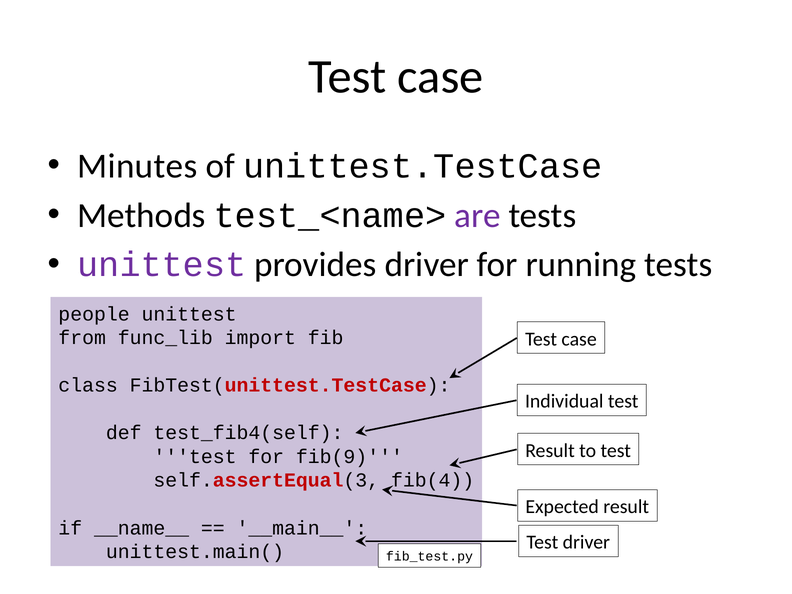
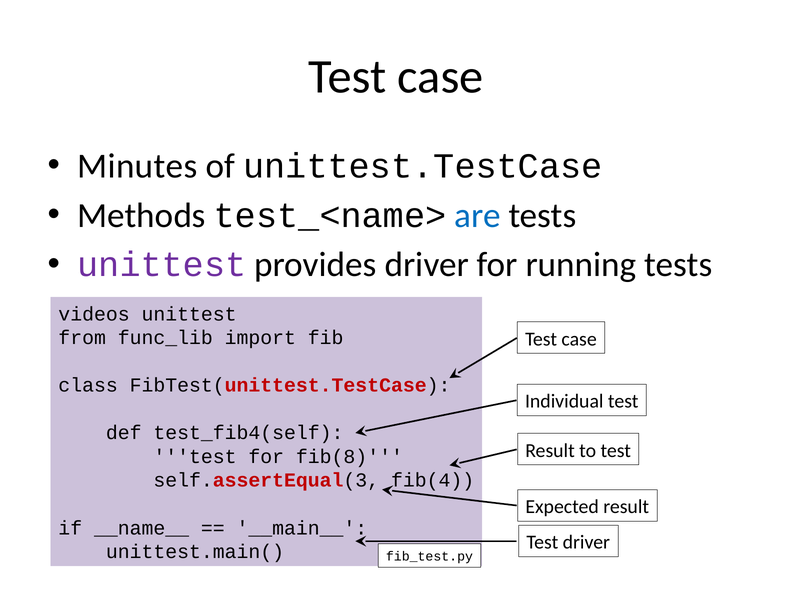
are colour: purple -> blue
people: people -> videos
fib(9: fib(9 -> fib(8
